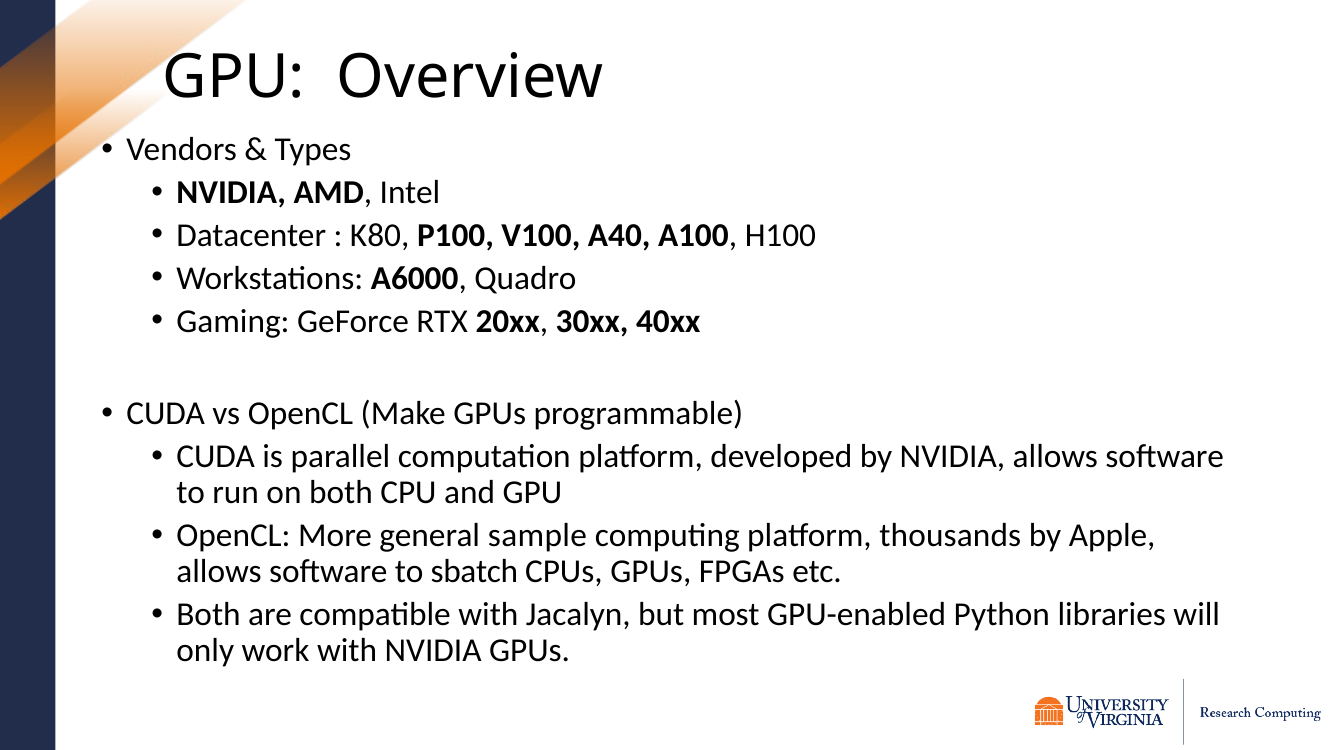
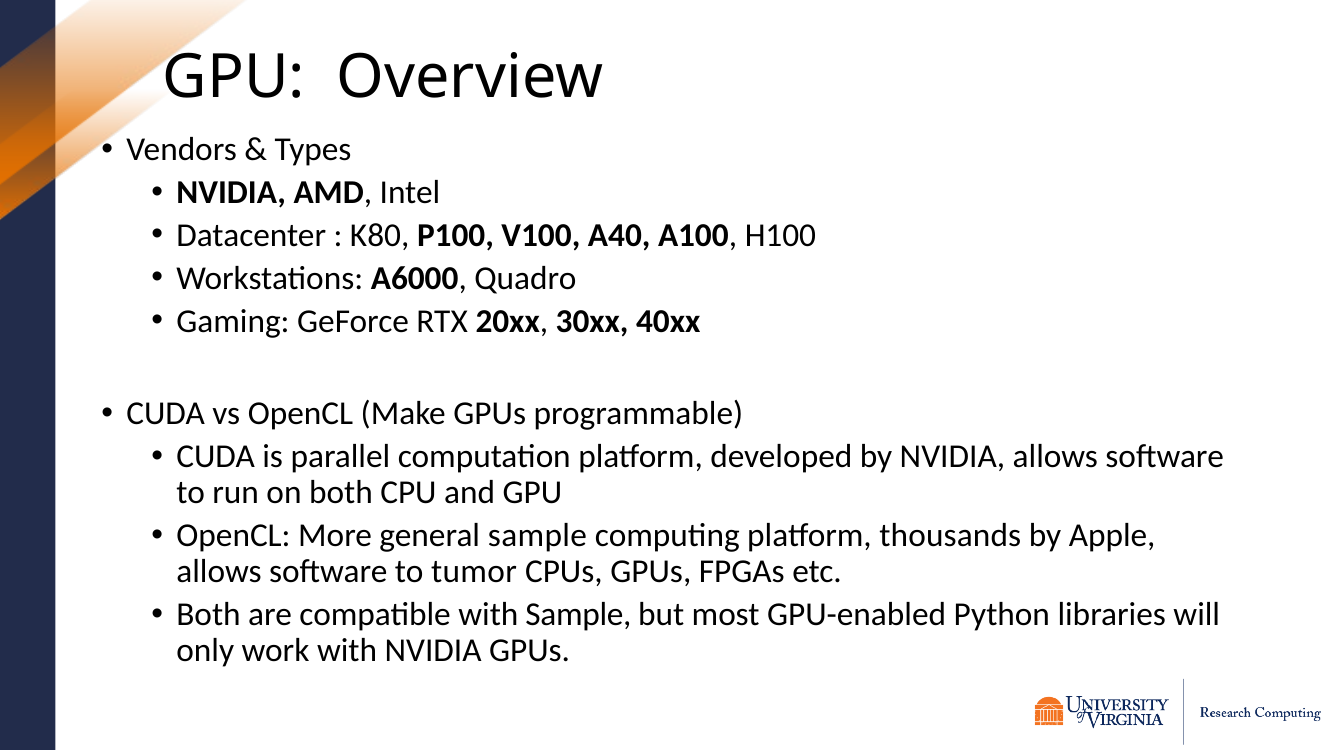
sbatch: sbatch -> tumor
with Jacalyn: Jacalyn -> Sample
